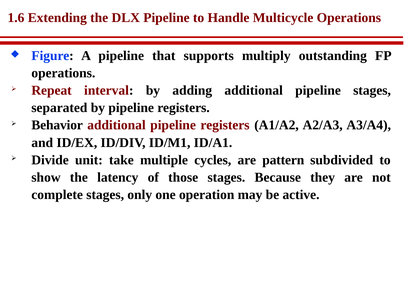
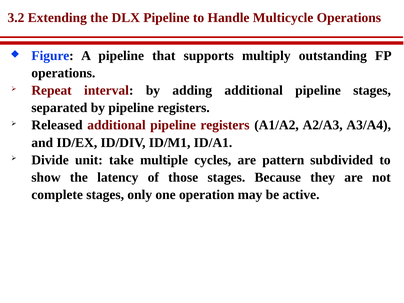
1.6: 1.6 -> 3.2
Behavior: Behavior -> Released
